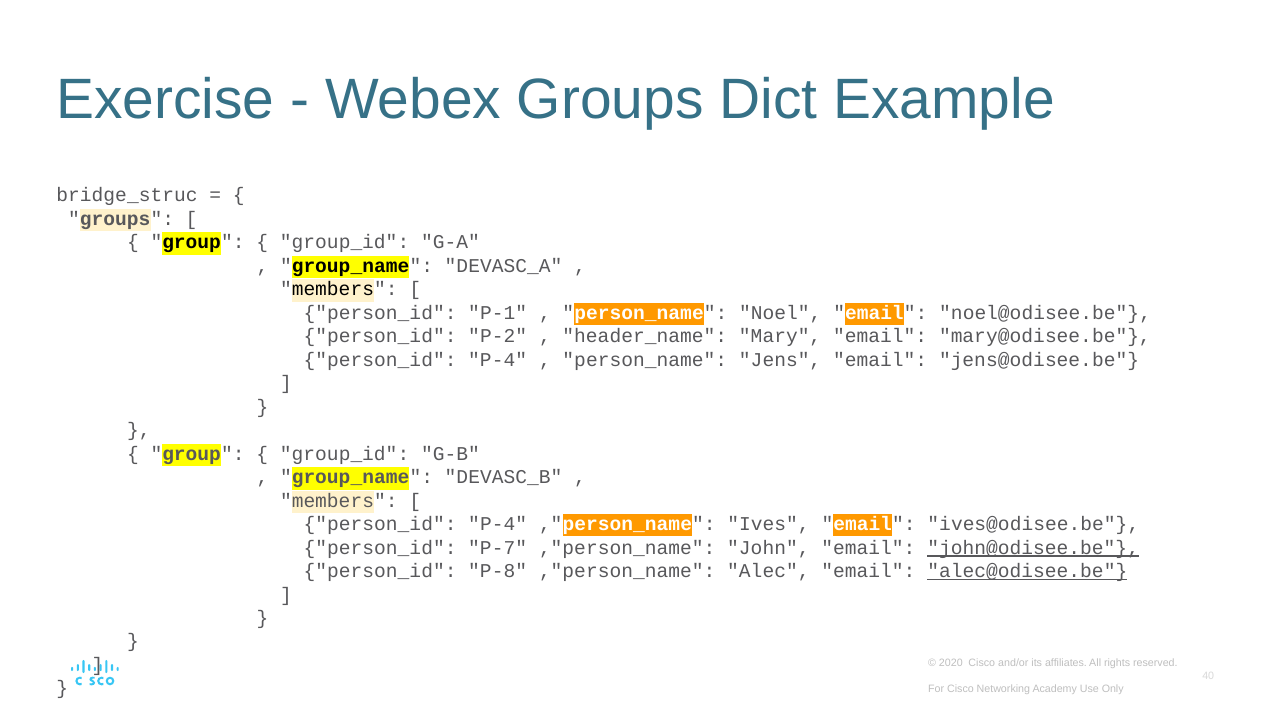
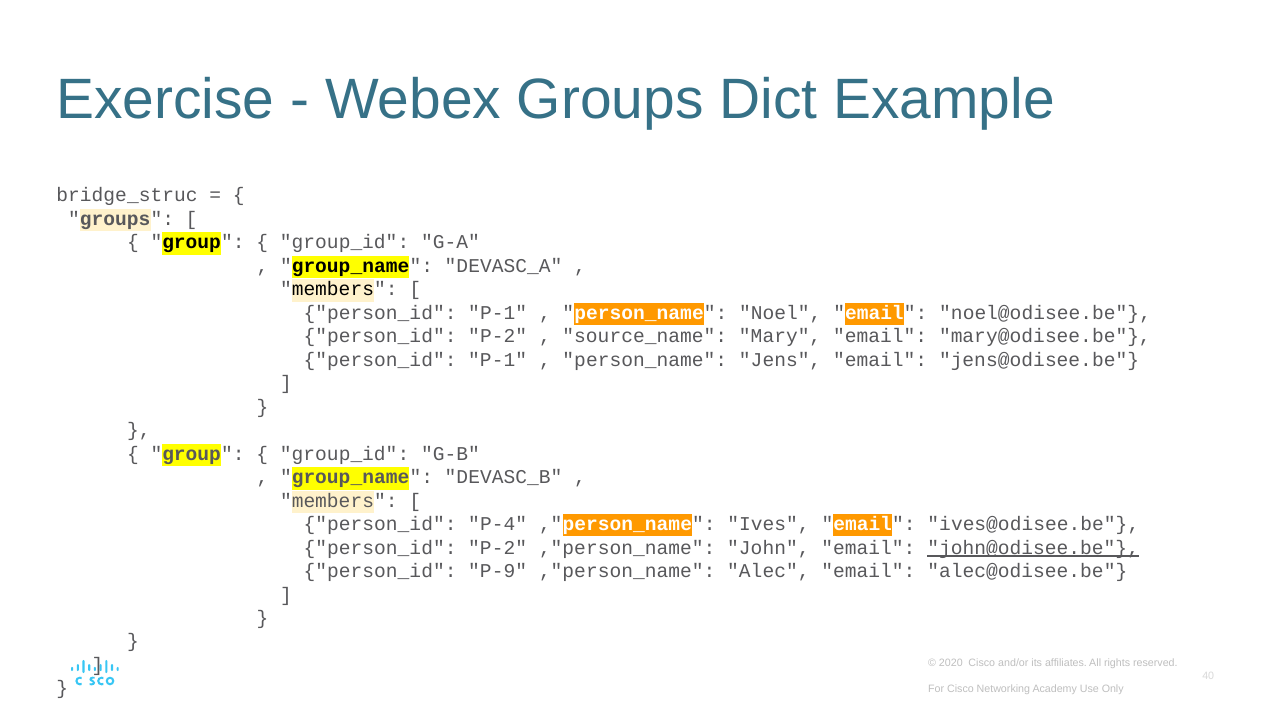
header_name: header_name -> source_name
P-4 at (498, 360): P-4 -> P-1
P-7 at (498, 548): P-7 -> P-2
P-8: P-8 -> P-9
alec@odisee.be underline: present -> none
